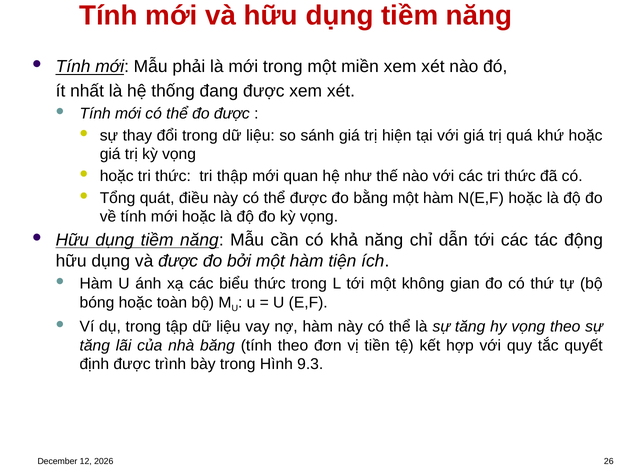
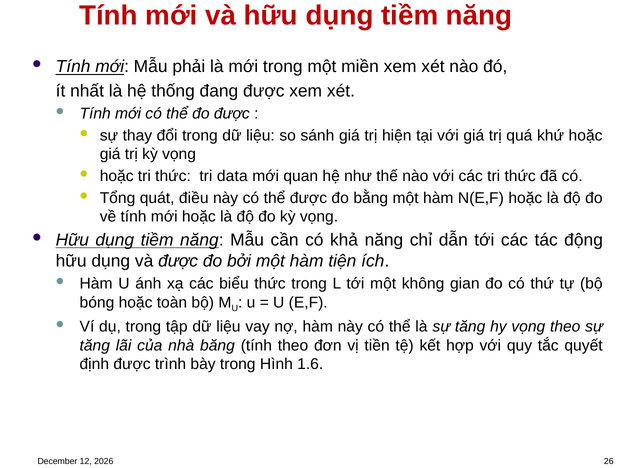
thập: thập -> data
9.3: 9.3 -> 1.6
